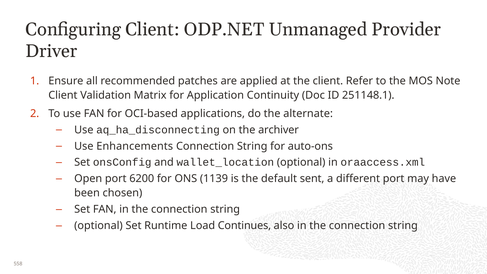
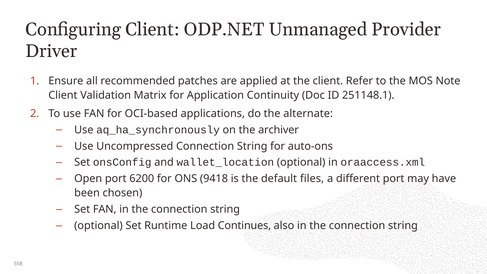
aq_ha_disconnecting: aq_ha_disconnecting -> aq_ha_synchronously
Enhancements: Enhancements -> Uncompressed
1139: 1139 -> 9418
sent: sent -> files
